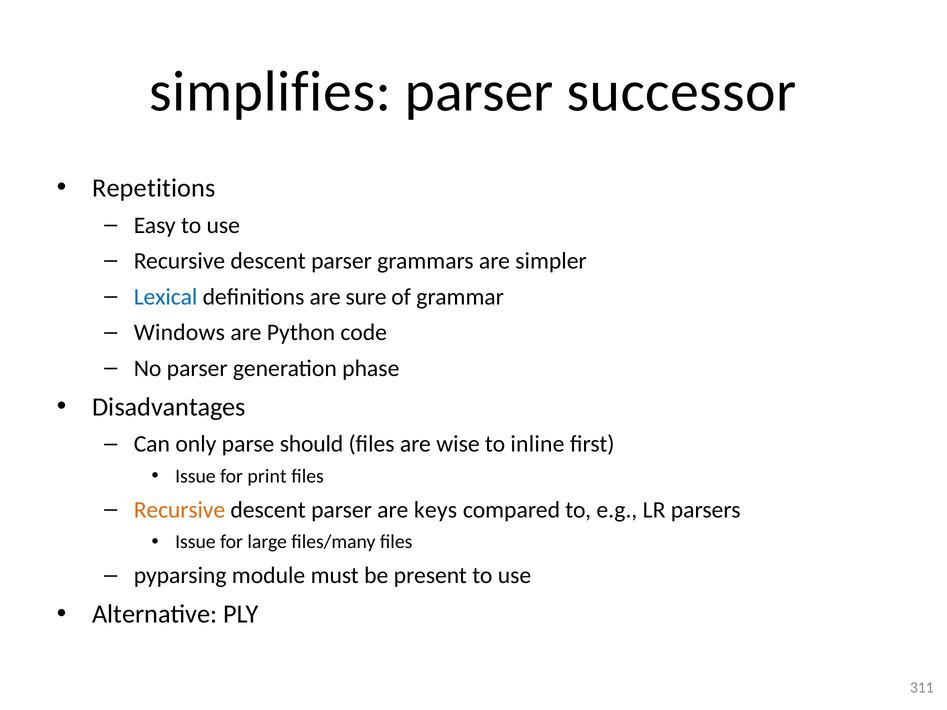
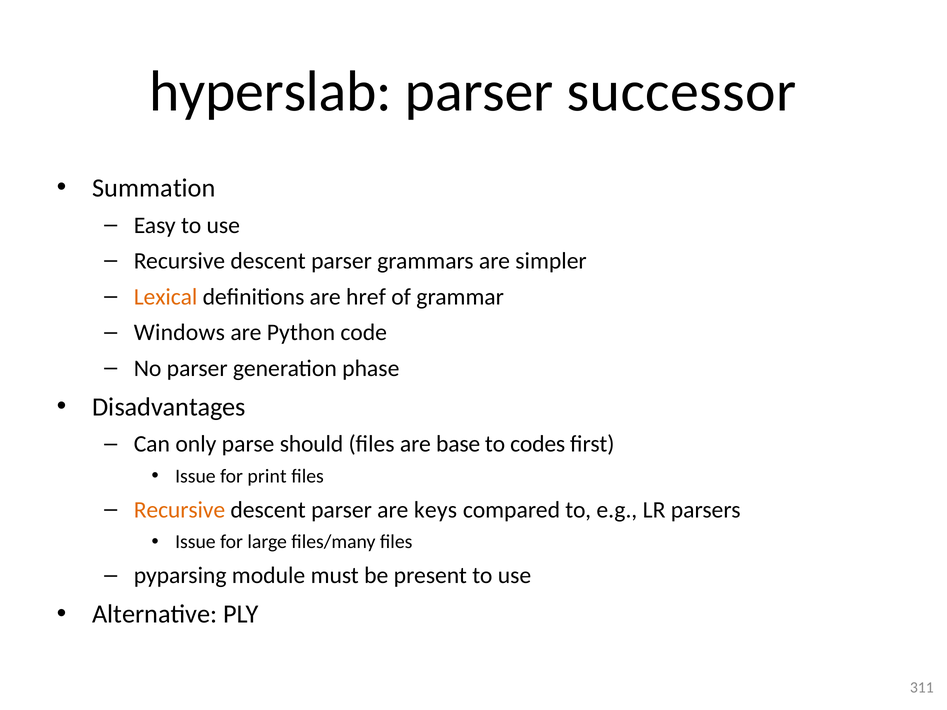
simplifies: simplifies -> hyperslab
Repetitions: Repetitions -> Summation
Lexical colour: blue -> orange
sure: sure -> href
wise: wise -> base
inline: inline -> codes
